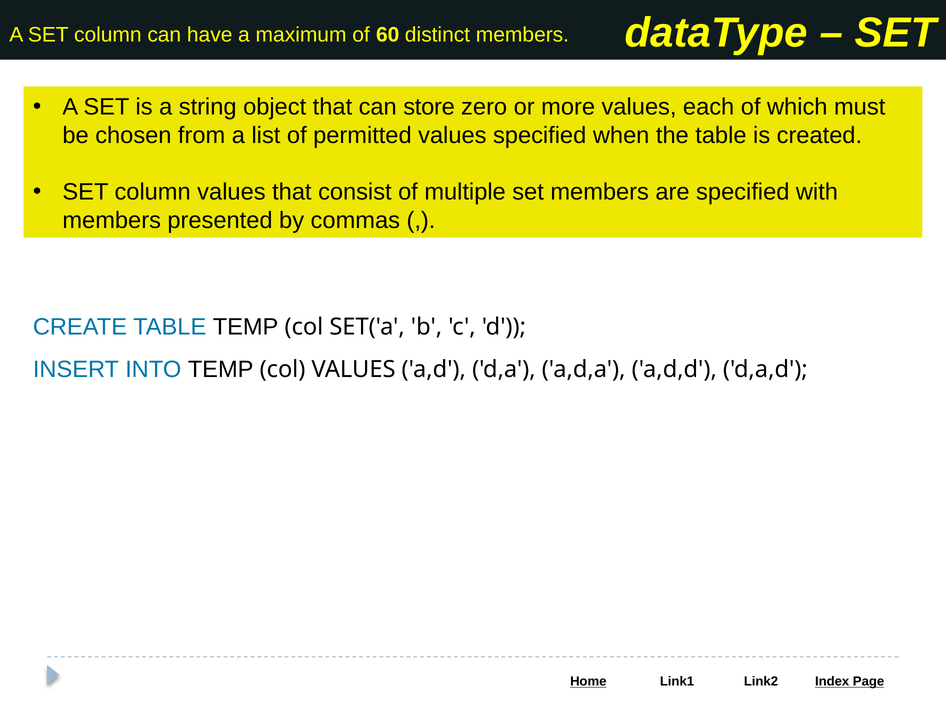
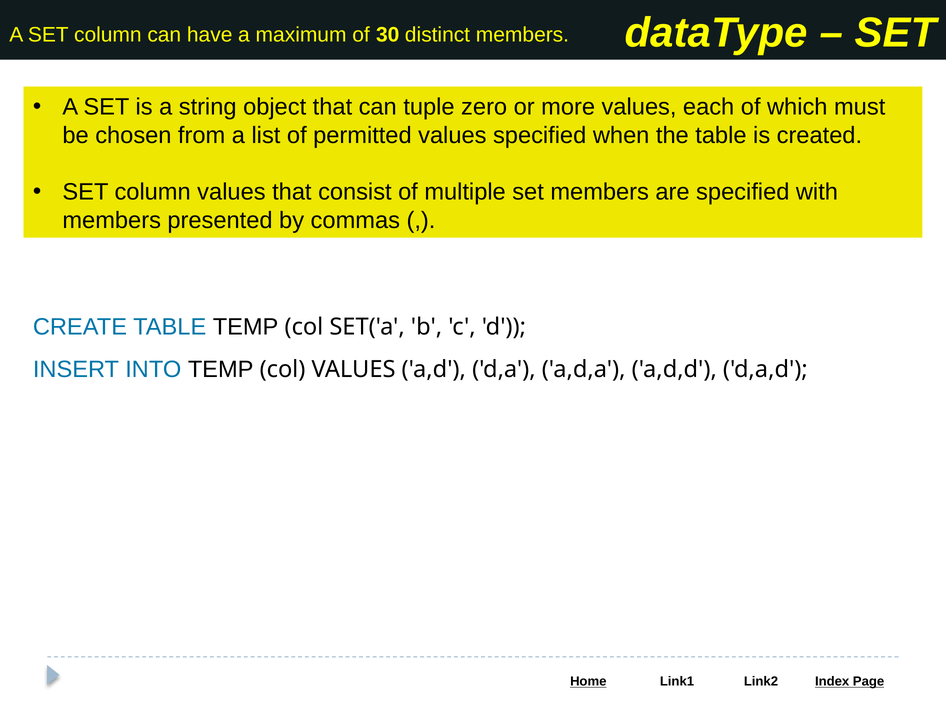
60: 60 -> 30
store: store -> tuple
